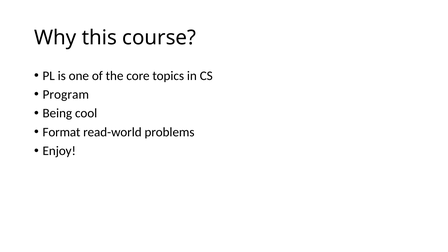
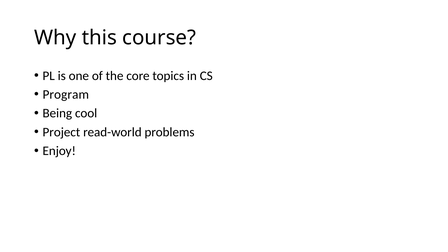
Format: Format -> Project
